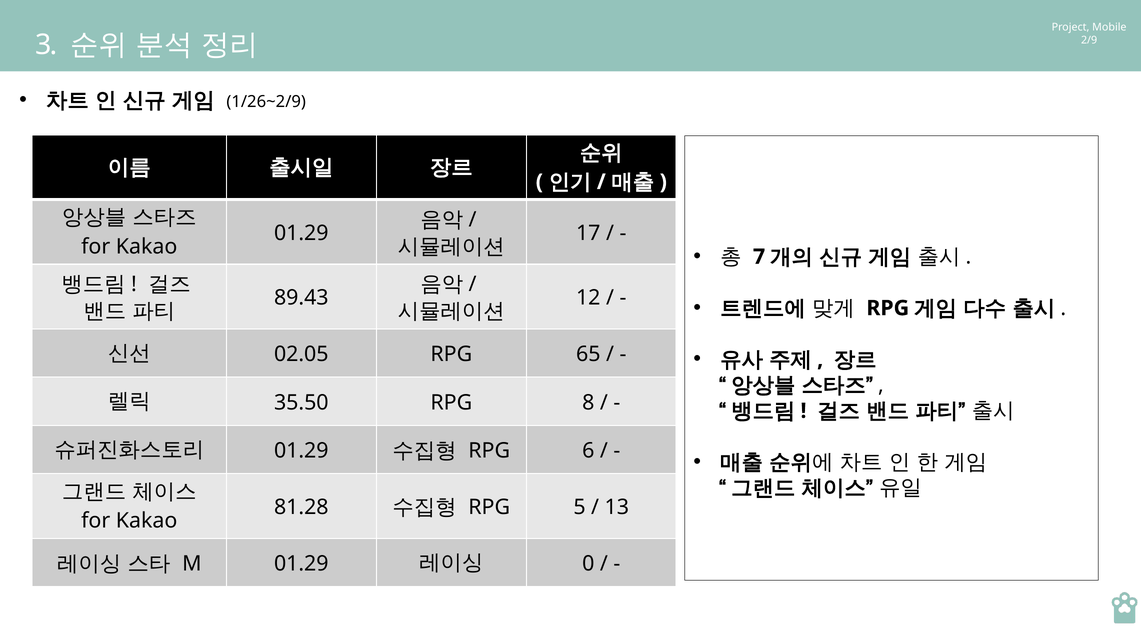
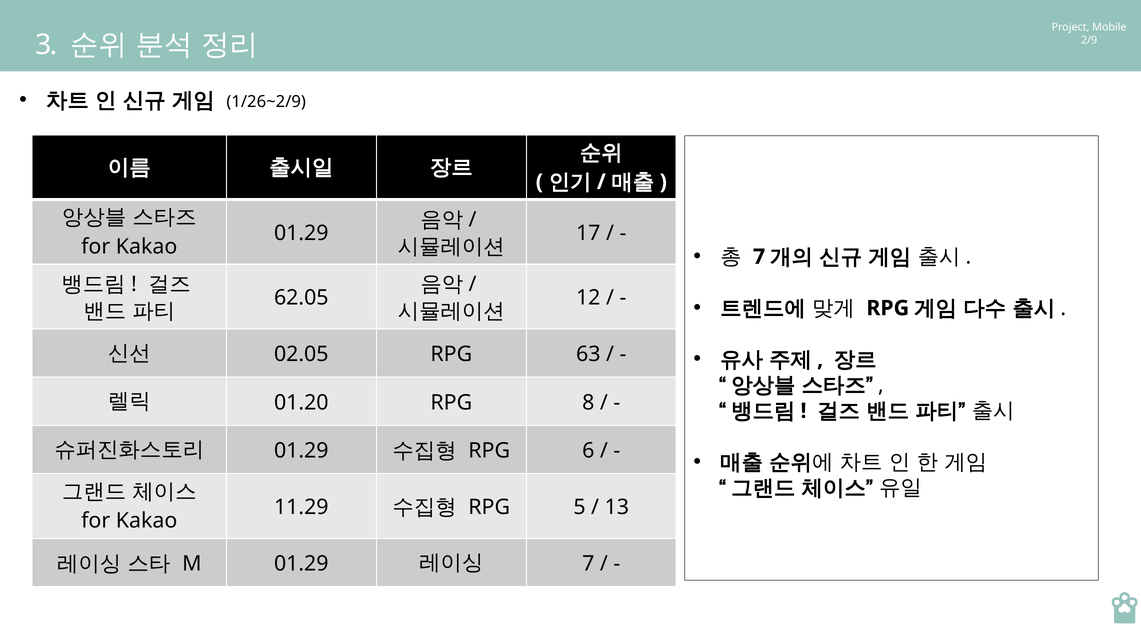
89.43: 89.43 -> 62.05
65: 65 -> 63
35.50: 35.50 -> 01.20
81.28: 81.28 -> 11.29
0 at (588, 564): 0 -> 7
